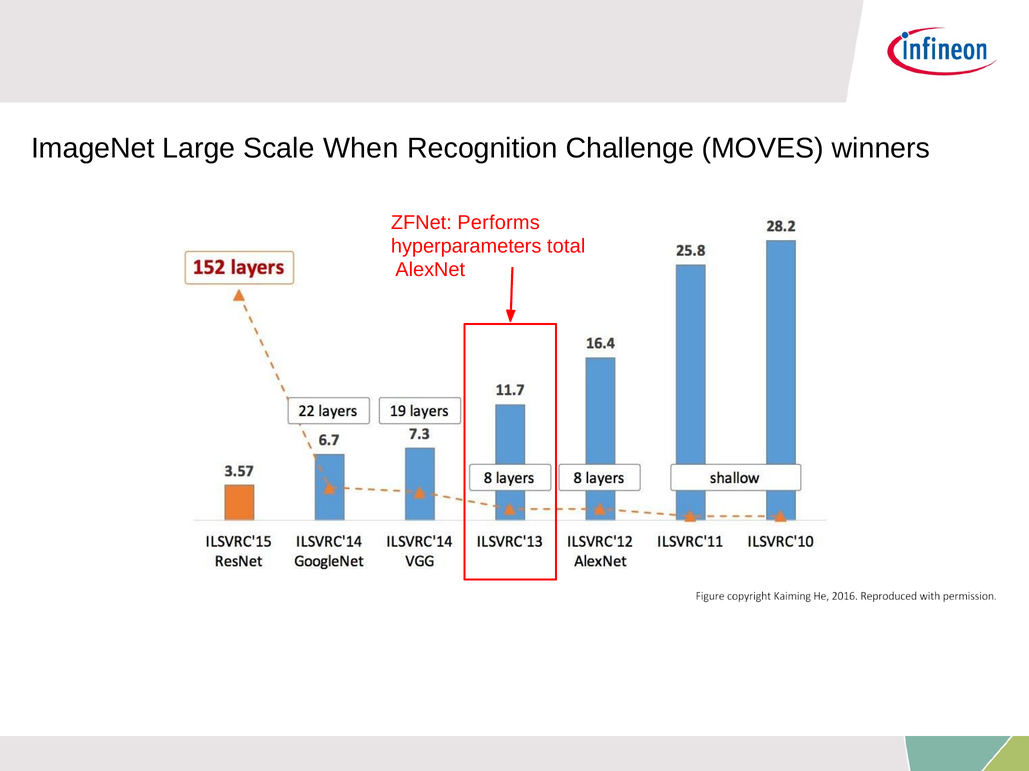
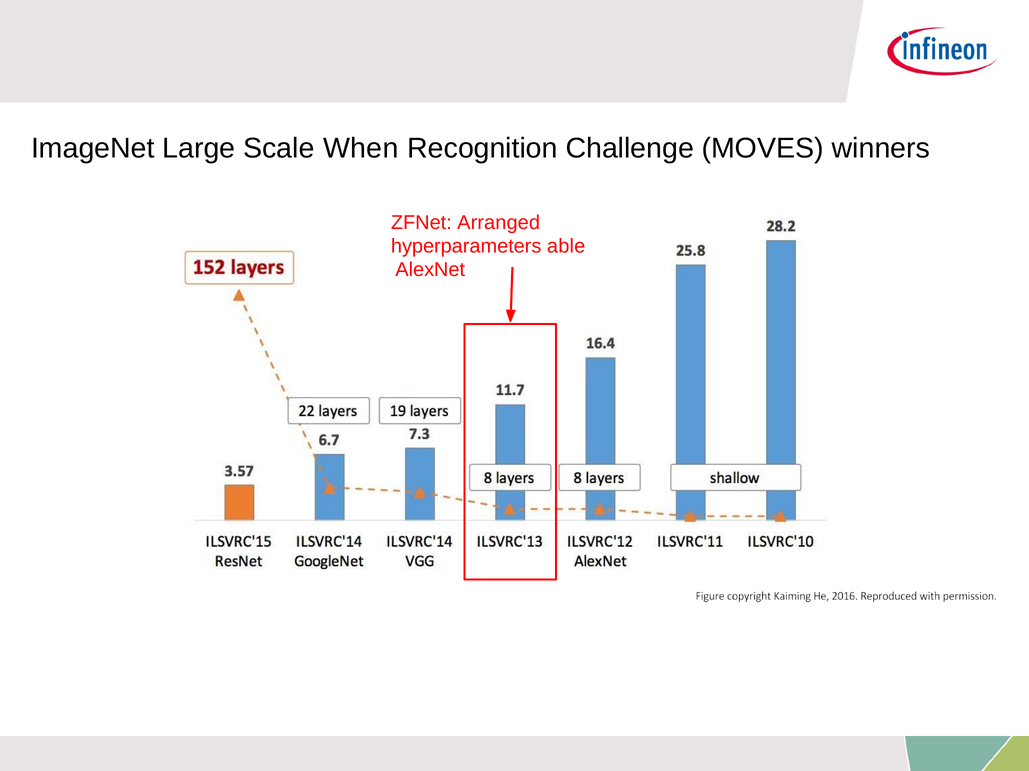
Performs: Performs -> Arranged
total: total -> able
